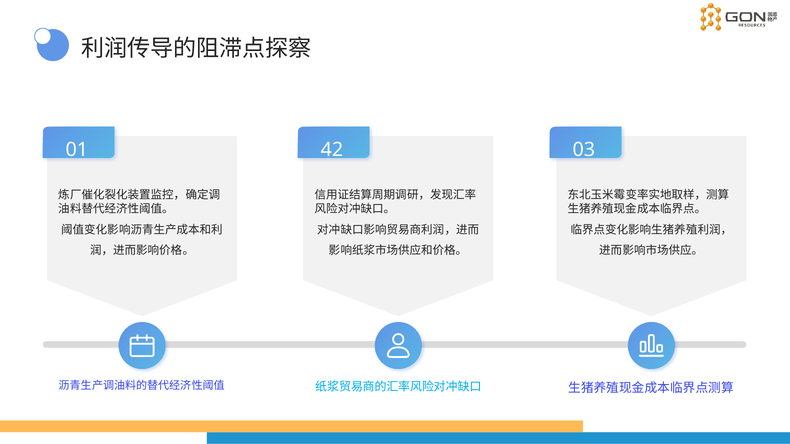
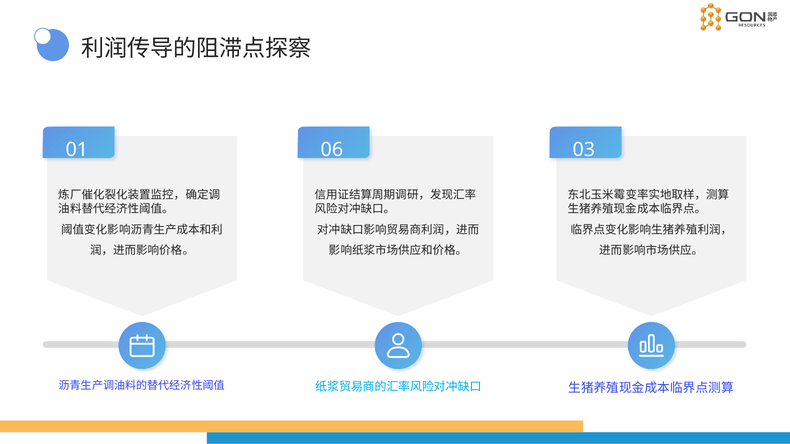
42: 42 -> 06
